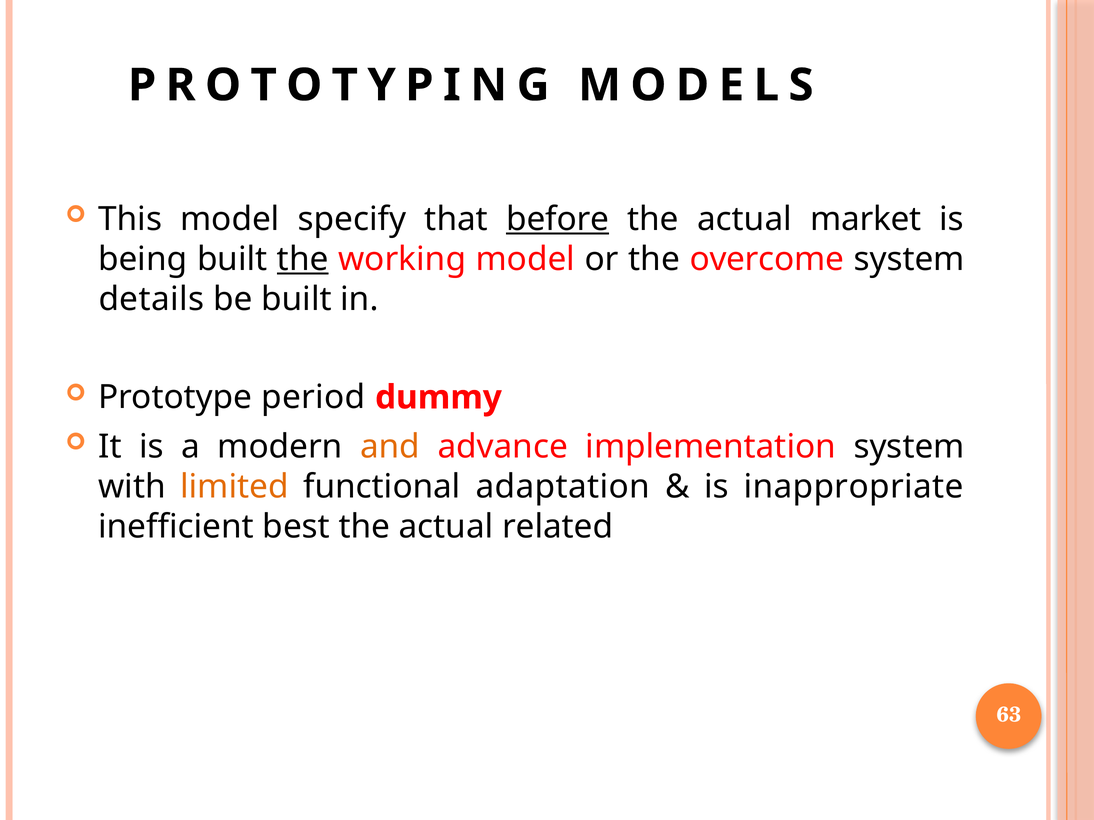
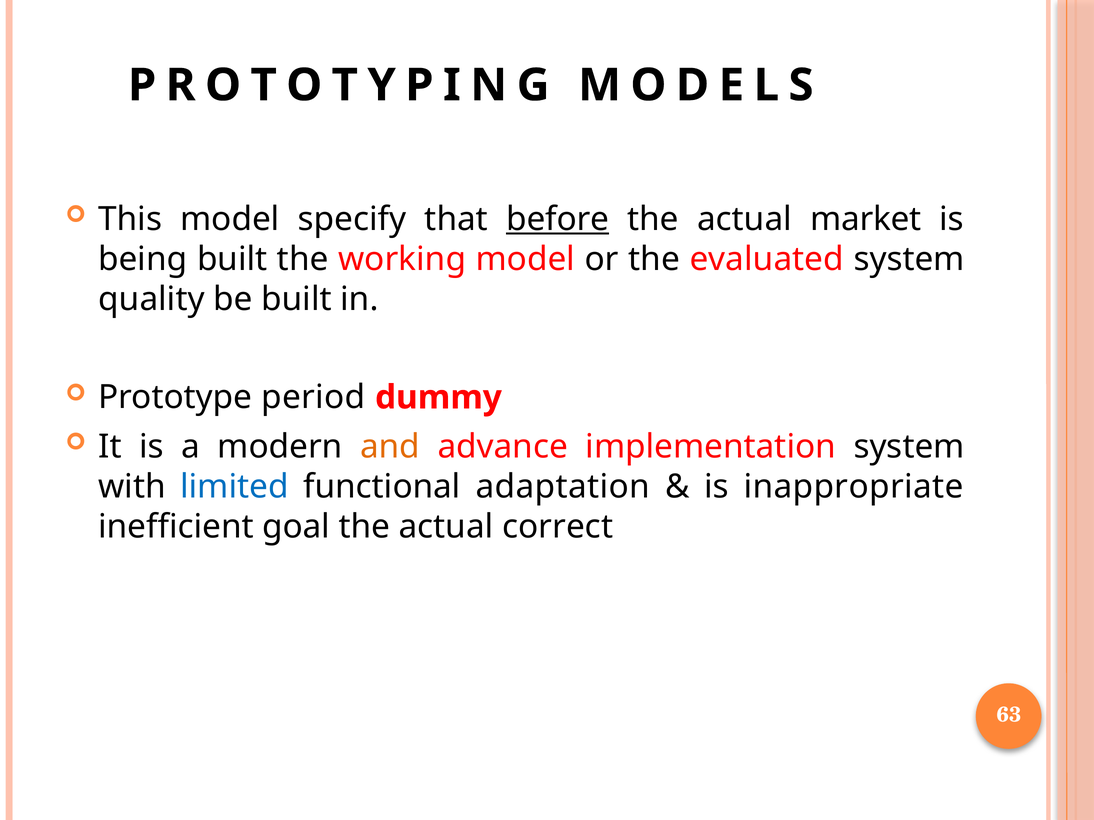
the at (303, 259) underline: present -> none
overcome: overcome -> evaluated
details: details -> quality
limited colour: orange -> blue
best: best -> goal
related: related -> correct
